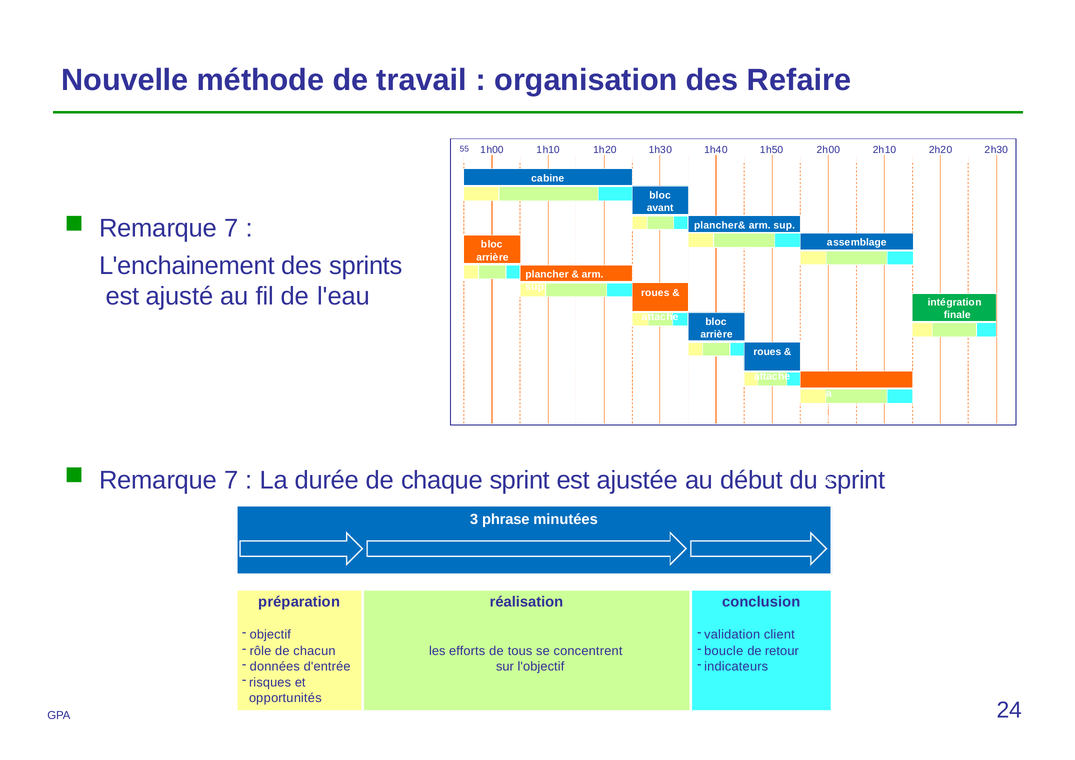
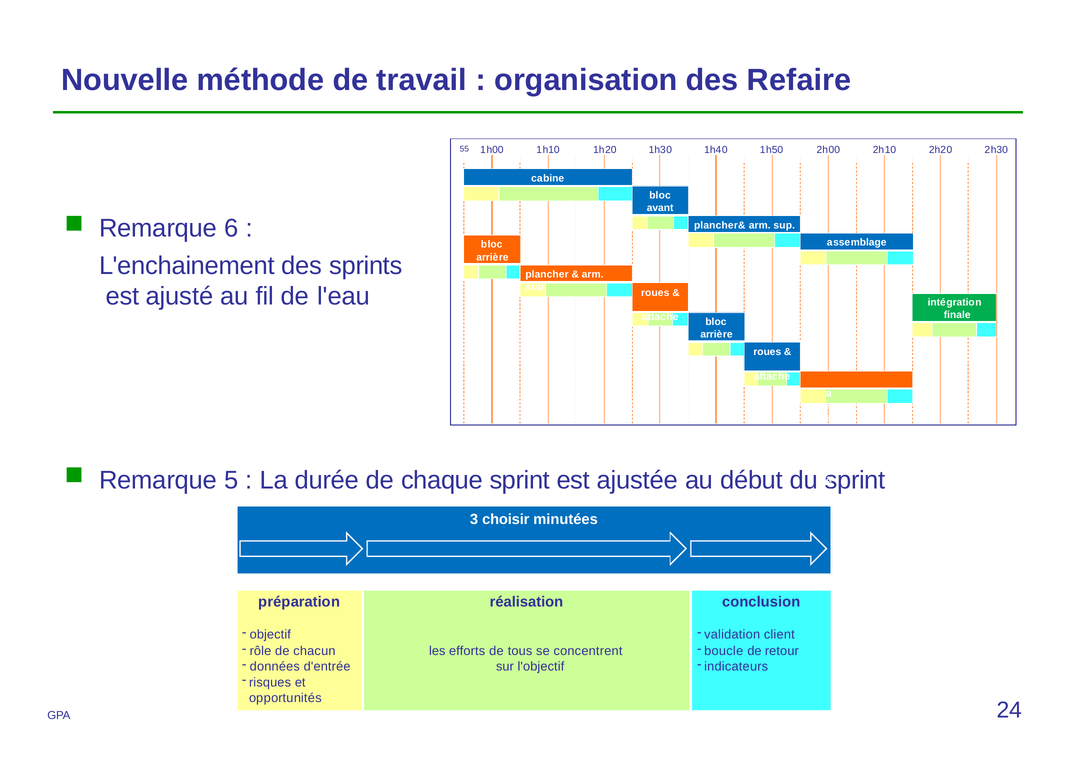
7 at (231, 228): 7 -> 6
7 at (231, 480): 7 -> 5
phrase: phrase -> choisir
